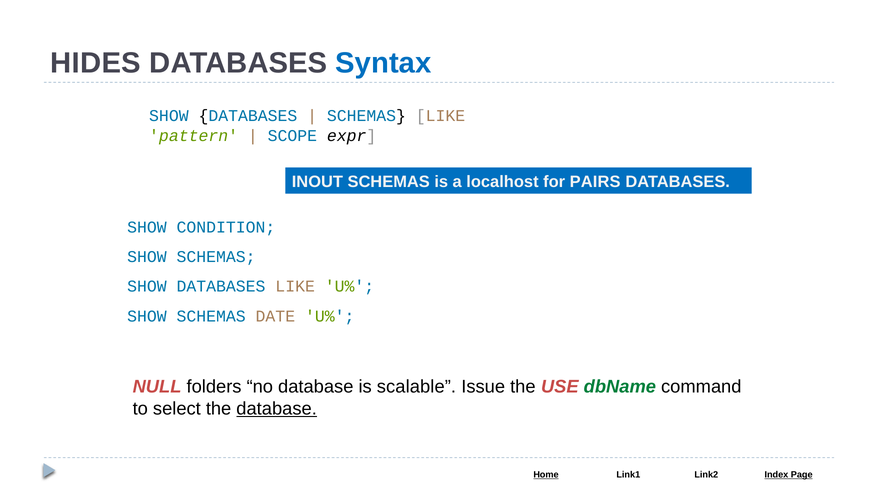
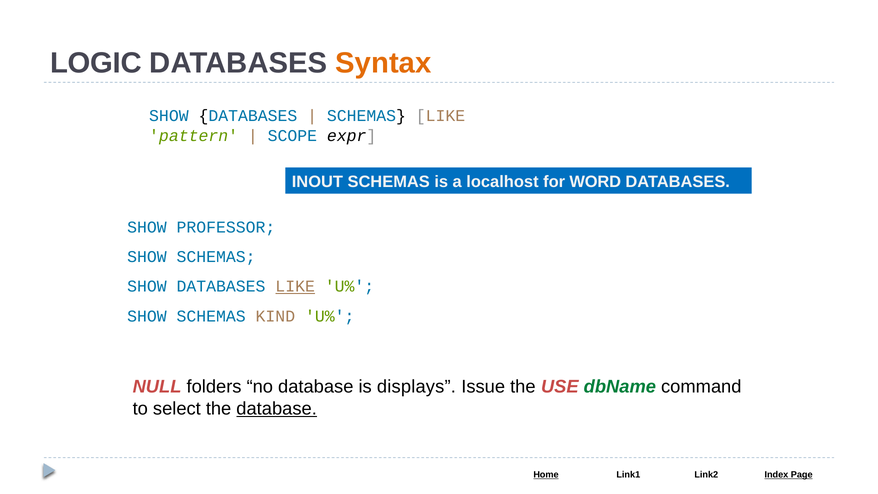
HIDES: HIDES -> LOGIC
Syntax colour: blue -> orange
PAIRS: PAIRS -> WORD
CONDITION: CONDITION -> PROFESSOR
LIKE at (295, 286) underline: none -> present
DATE: DATE -> KIND
scalable: scalable -> displays
